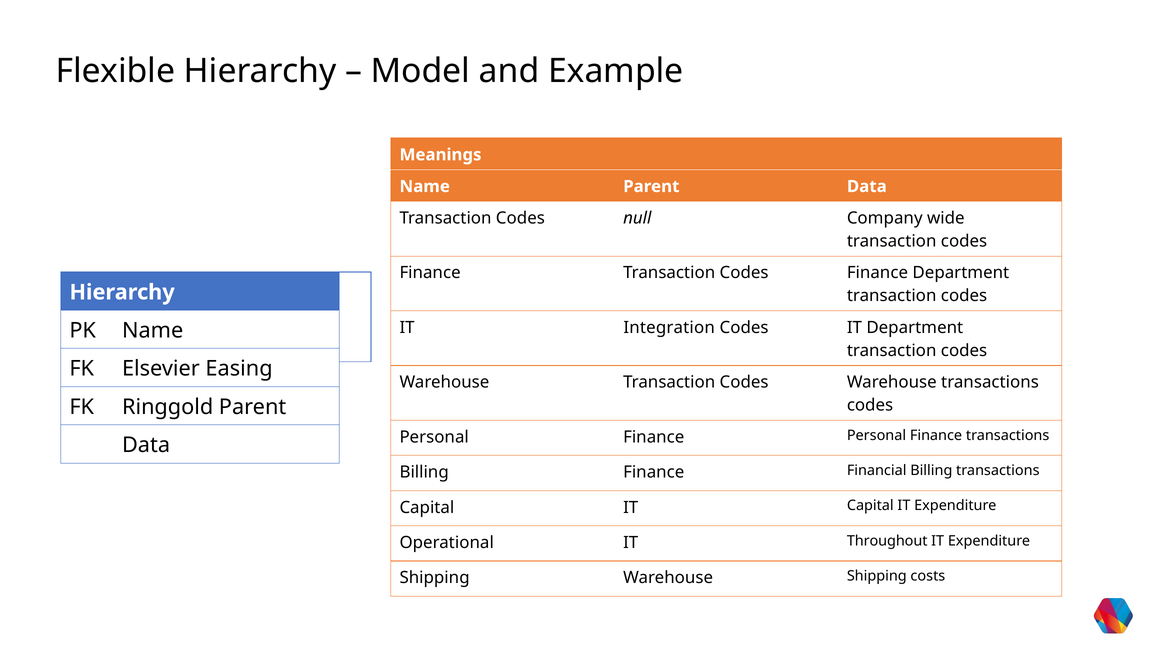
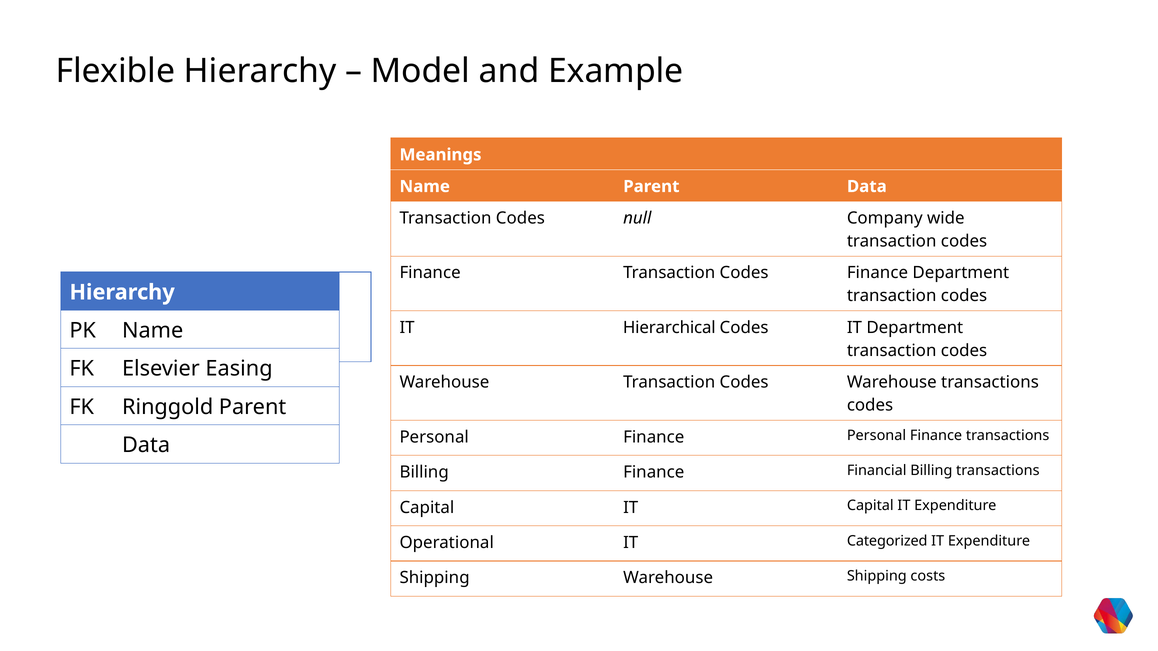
Integration: Integration -> Hierarchical
Throughout: Throughout -> Categorized
